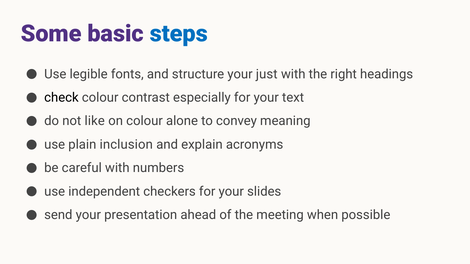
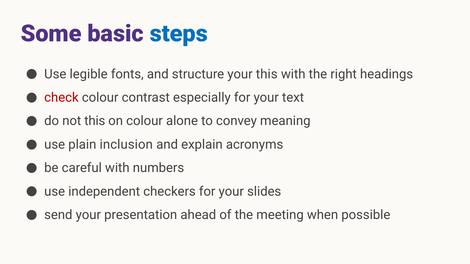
your just: just -> this
check colour: black -> red
not like: like -> this
